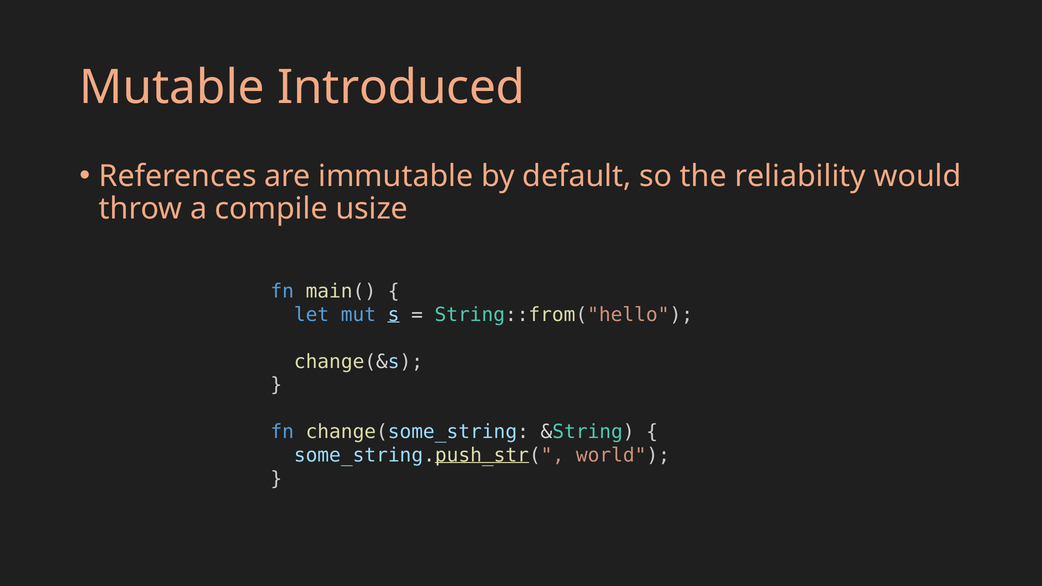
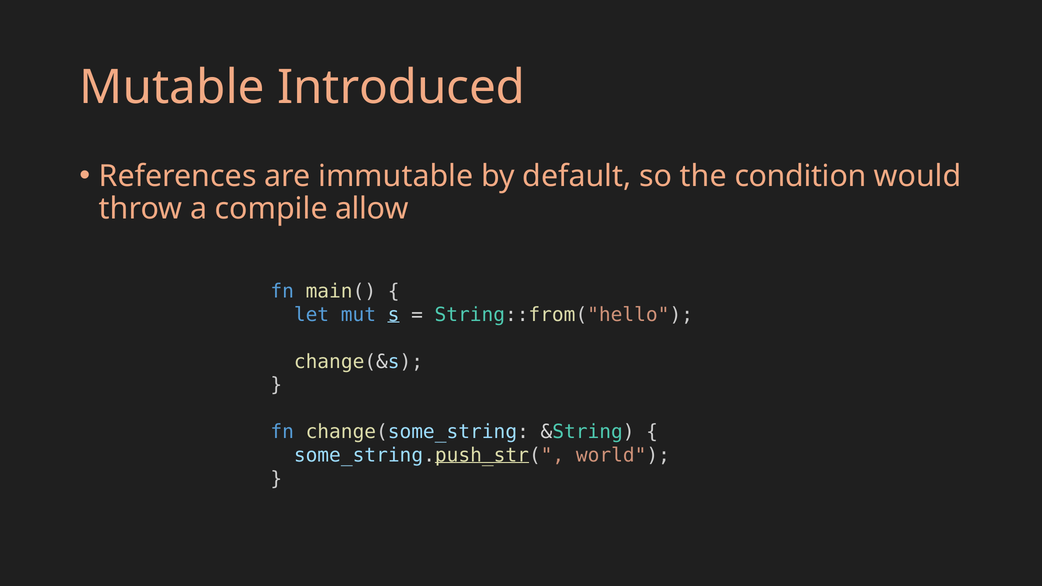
reliability: reliability -> condition
usize: usize -> allow
